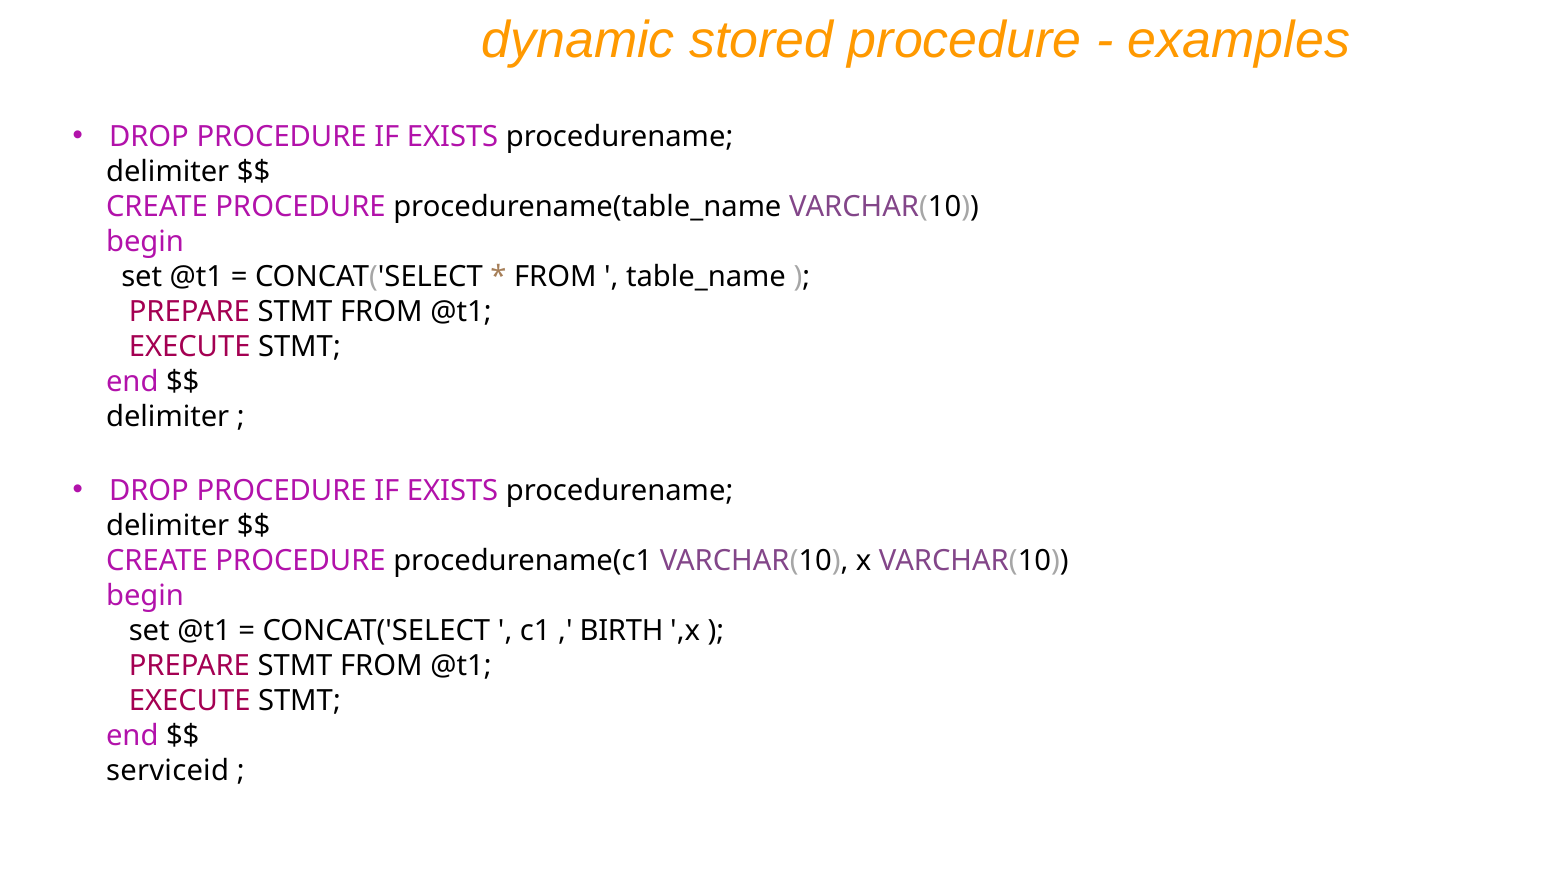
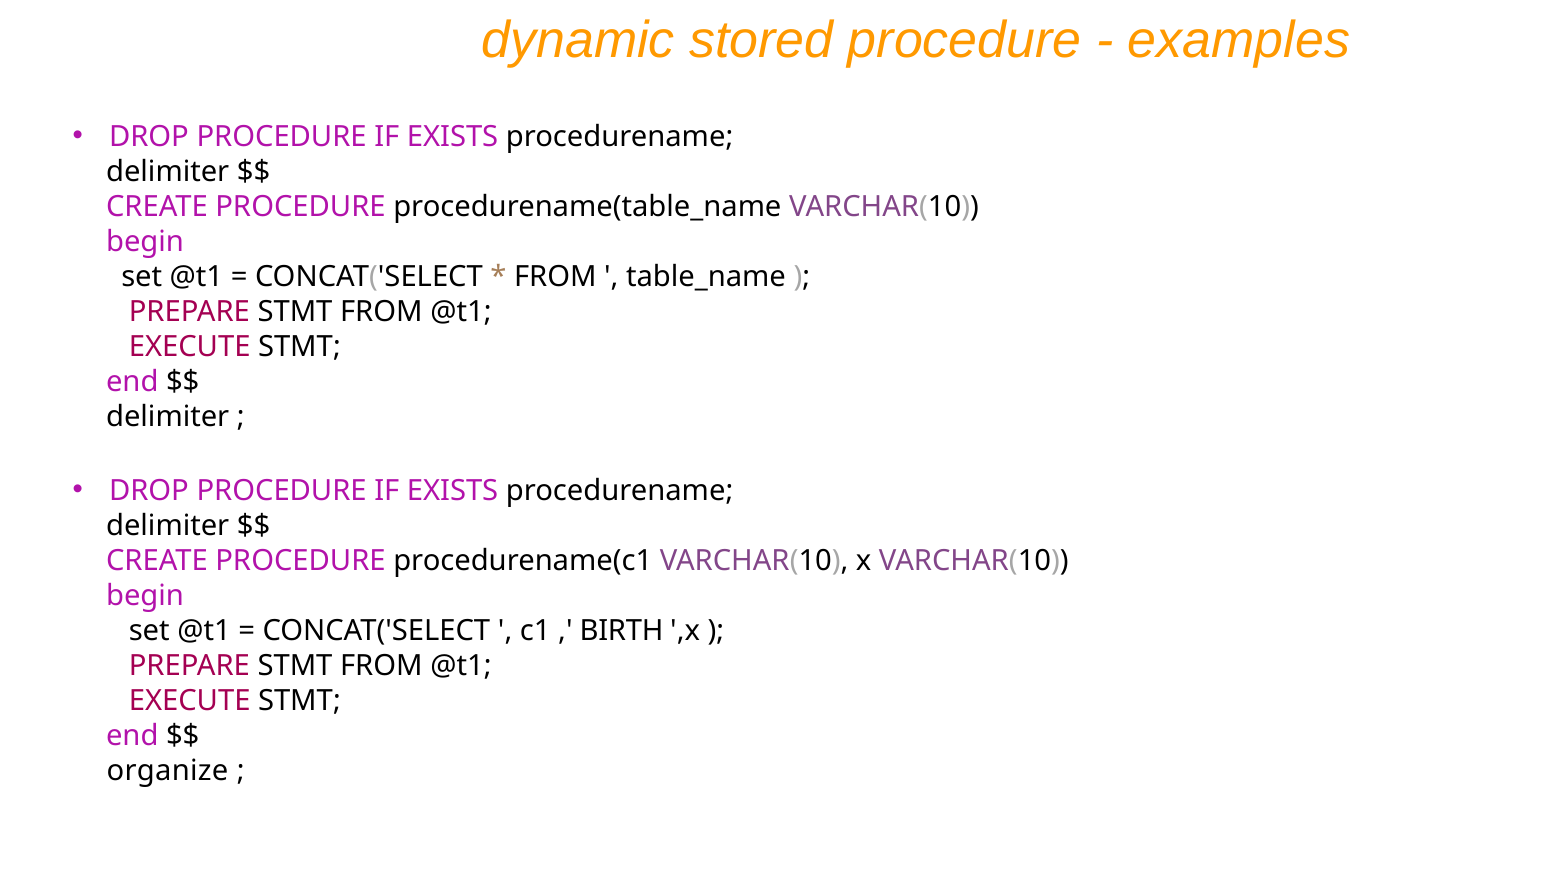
serviceid: serviceid -> organize
